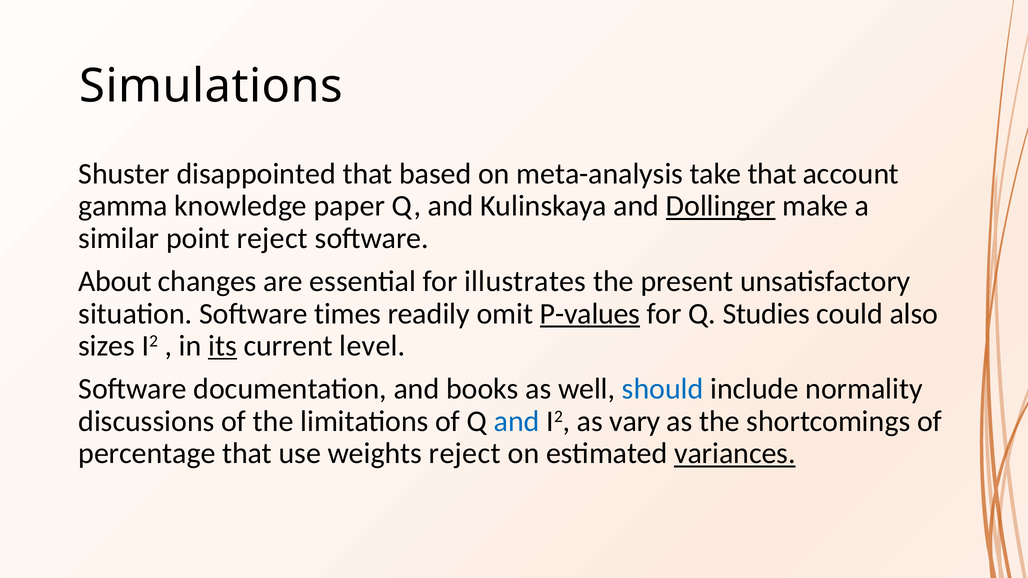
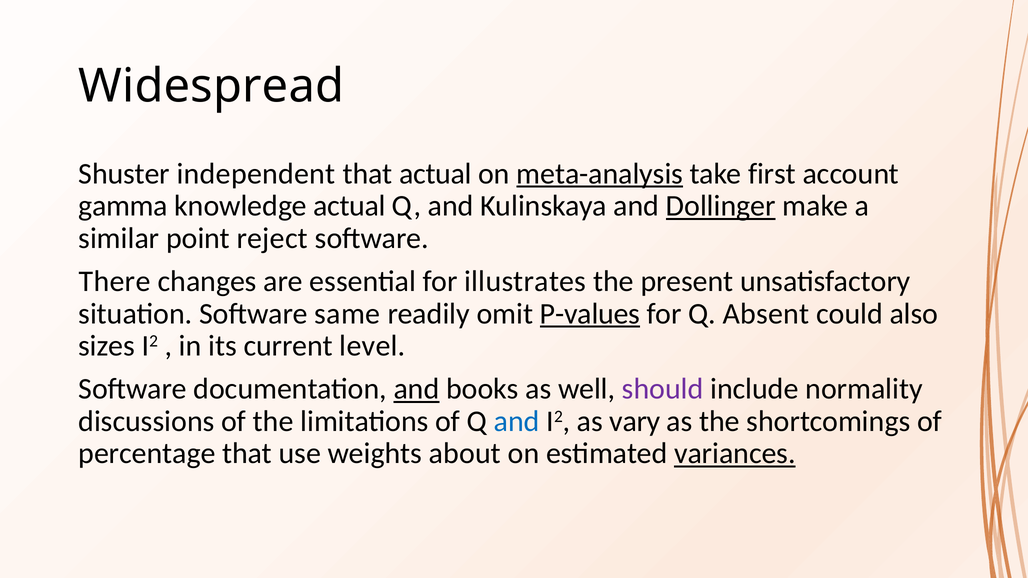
Simulations: Simulations -> Widespread
disappointed: disappointed -> independent
that based: based -> actual
meta-analysis underline: none -> present
take that: that -> first
knowledge paper: paper -> actual
About: About -> There
times: times -> same
Studies: Studies -> Absent
its underline: present -> none
and at (416, 389) underline: none -> present
should colour: blue -> purple
weights reject: reject -> about
